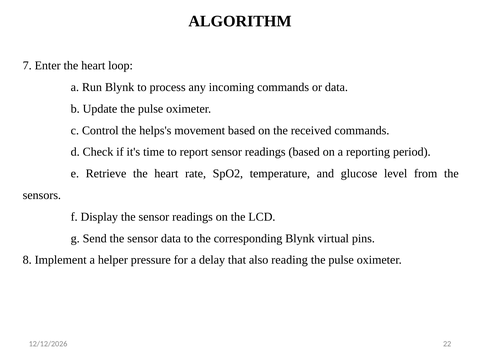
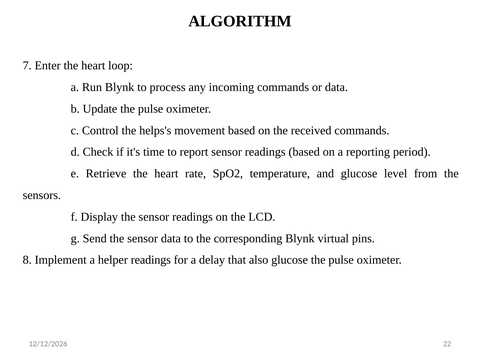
helper pressure: pressure -> readings
also reading: reading -> glucose
